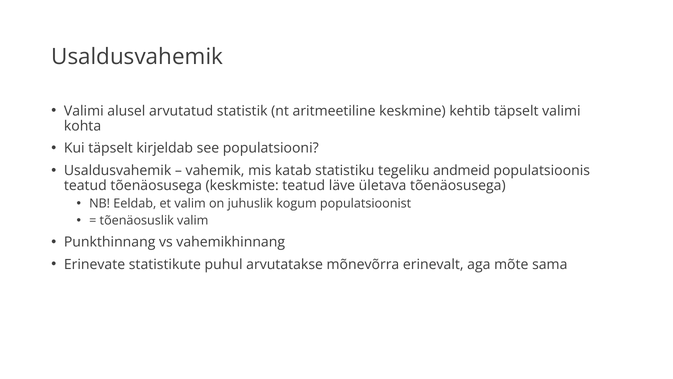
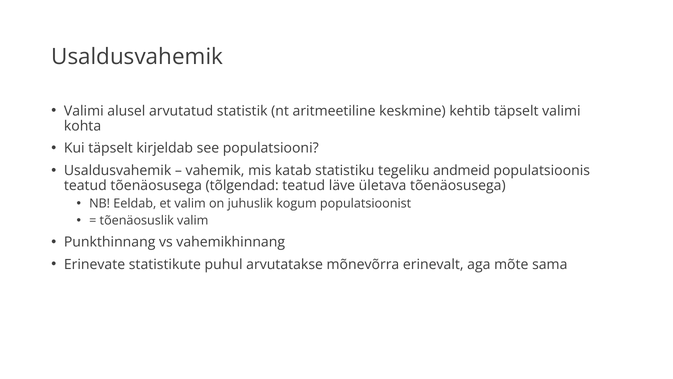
keskmiste: keskmiste -> tõlgendad
